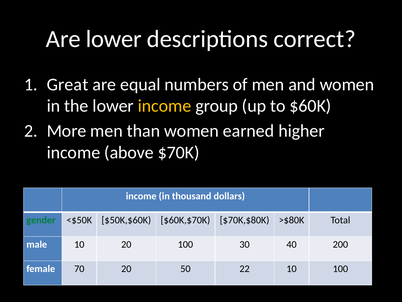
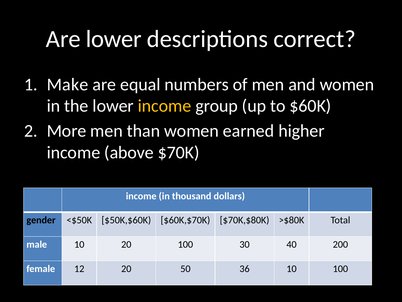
Great: Great -> Make
gender colour: green -> black
70: 70 -> 12
22: 22 -> 36
